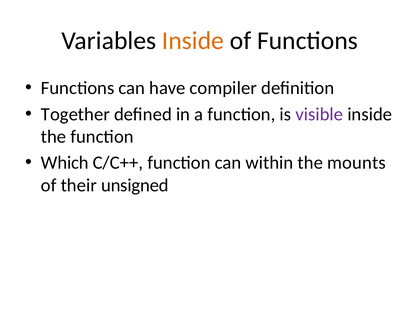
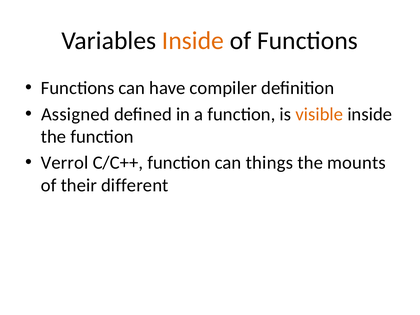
Together: Together -> Assigned
visible colour: purple -> orange
Which: Which -> Verrol
within: within -> things
unsigned: unsigned -> different
